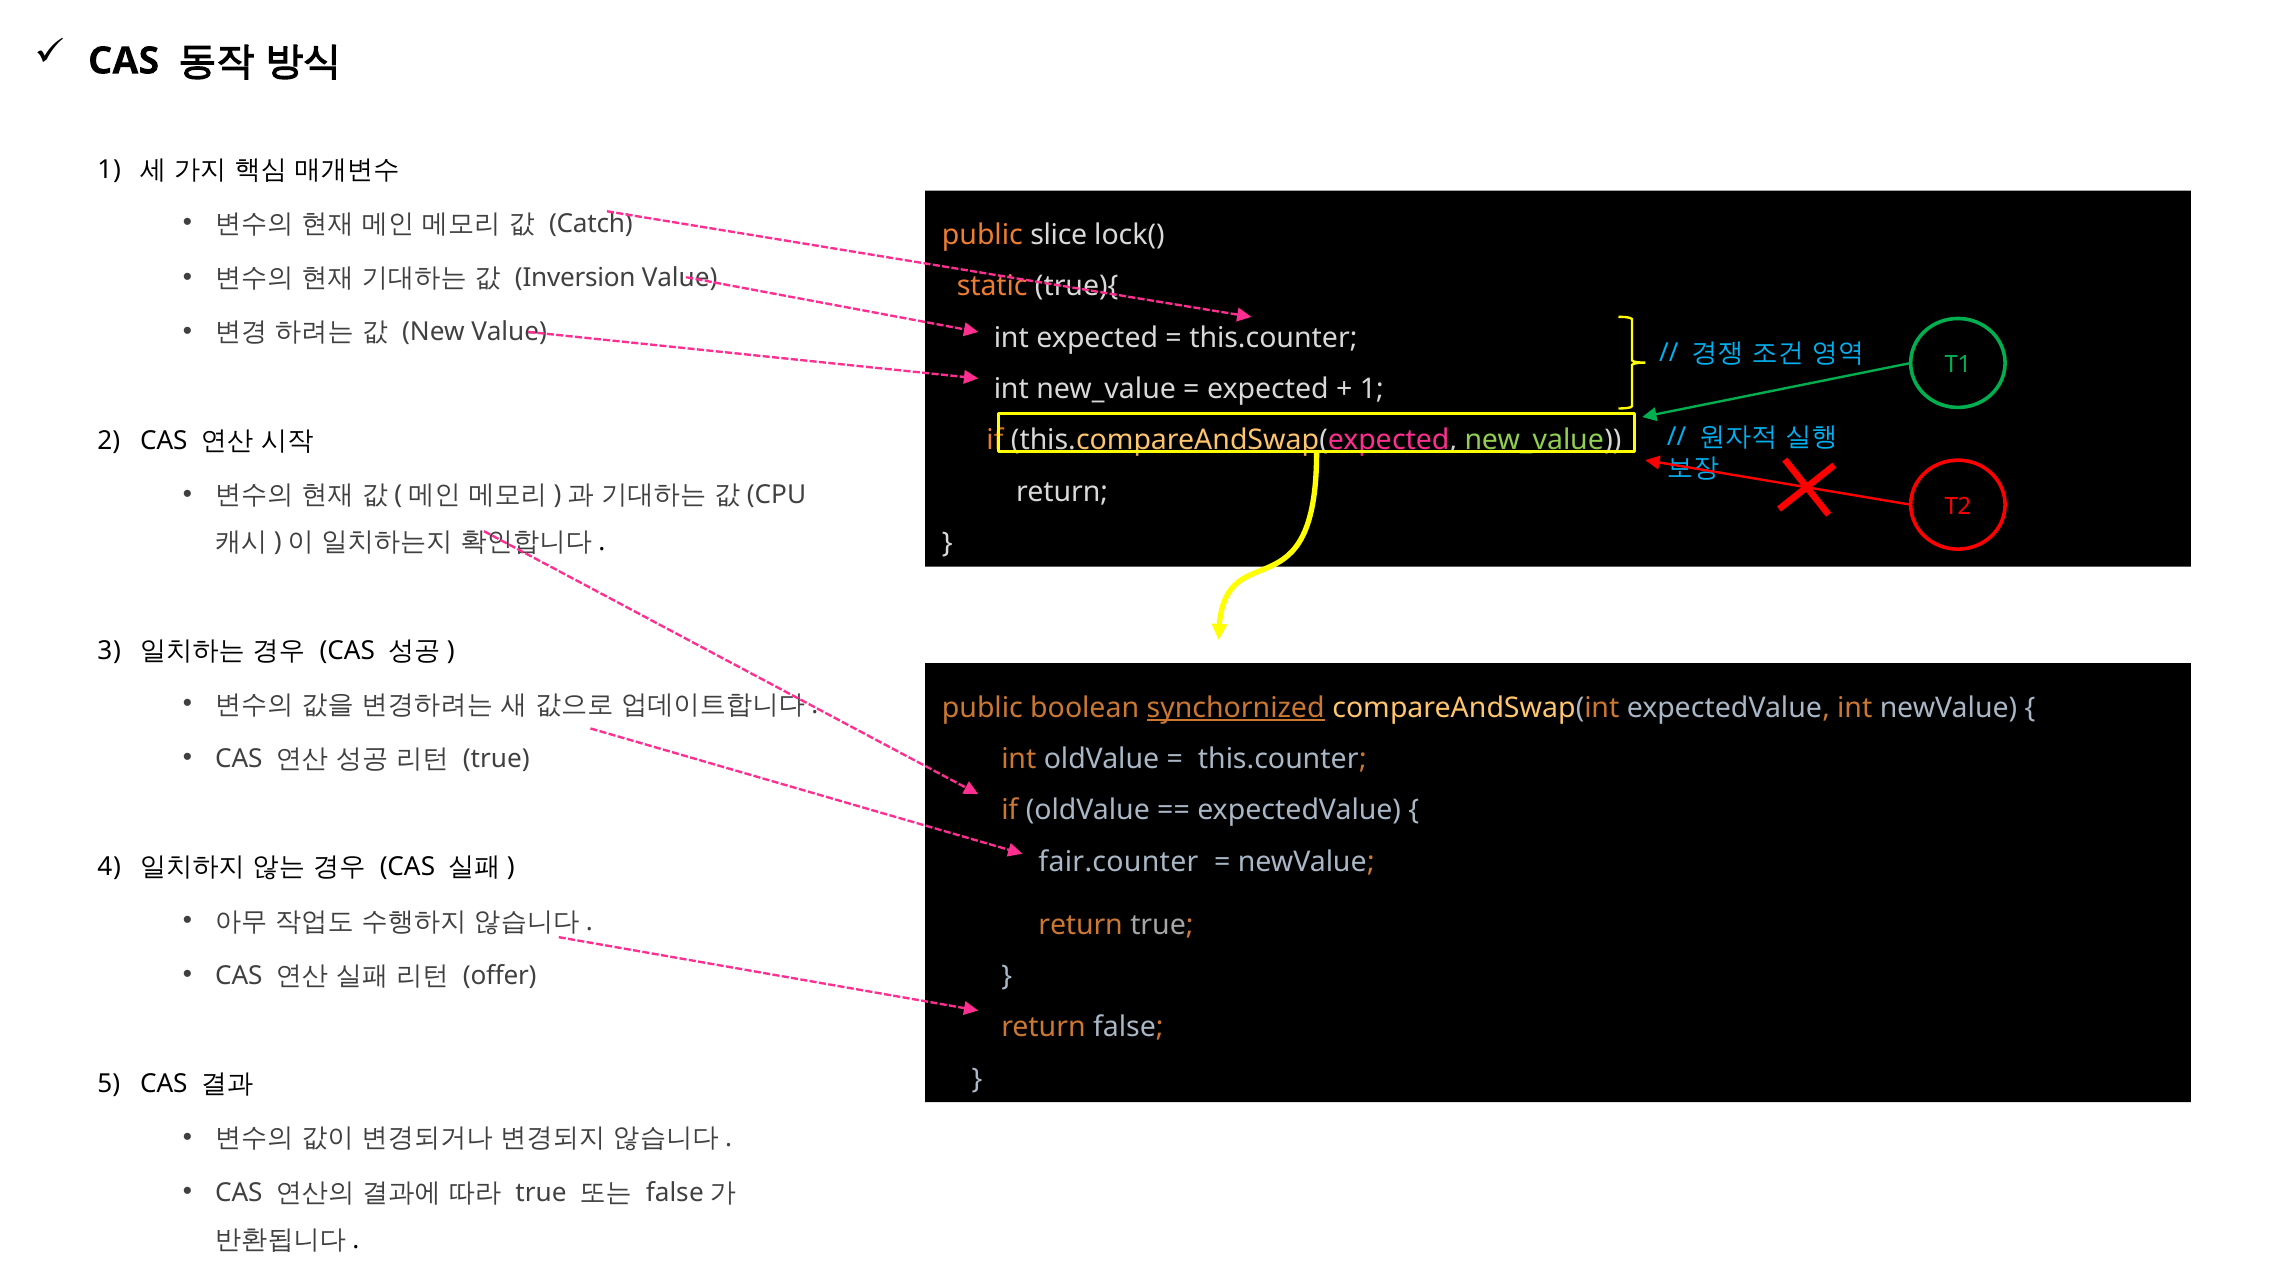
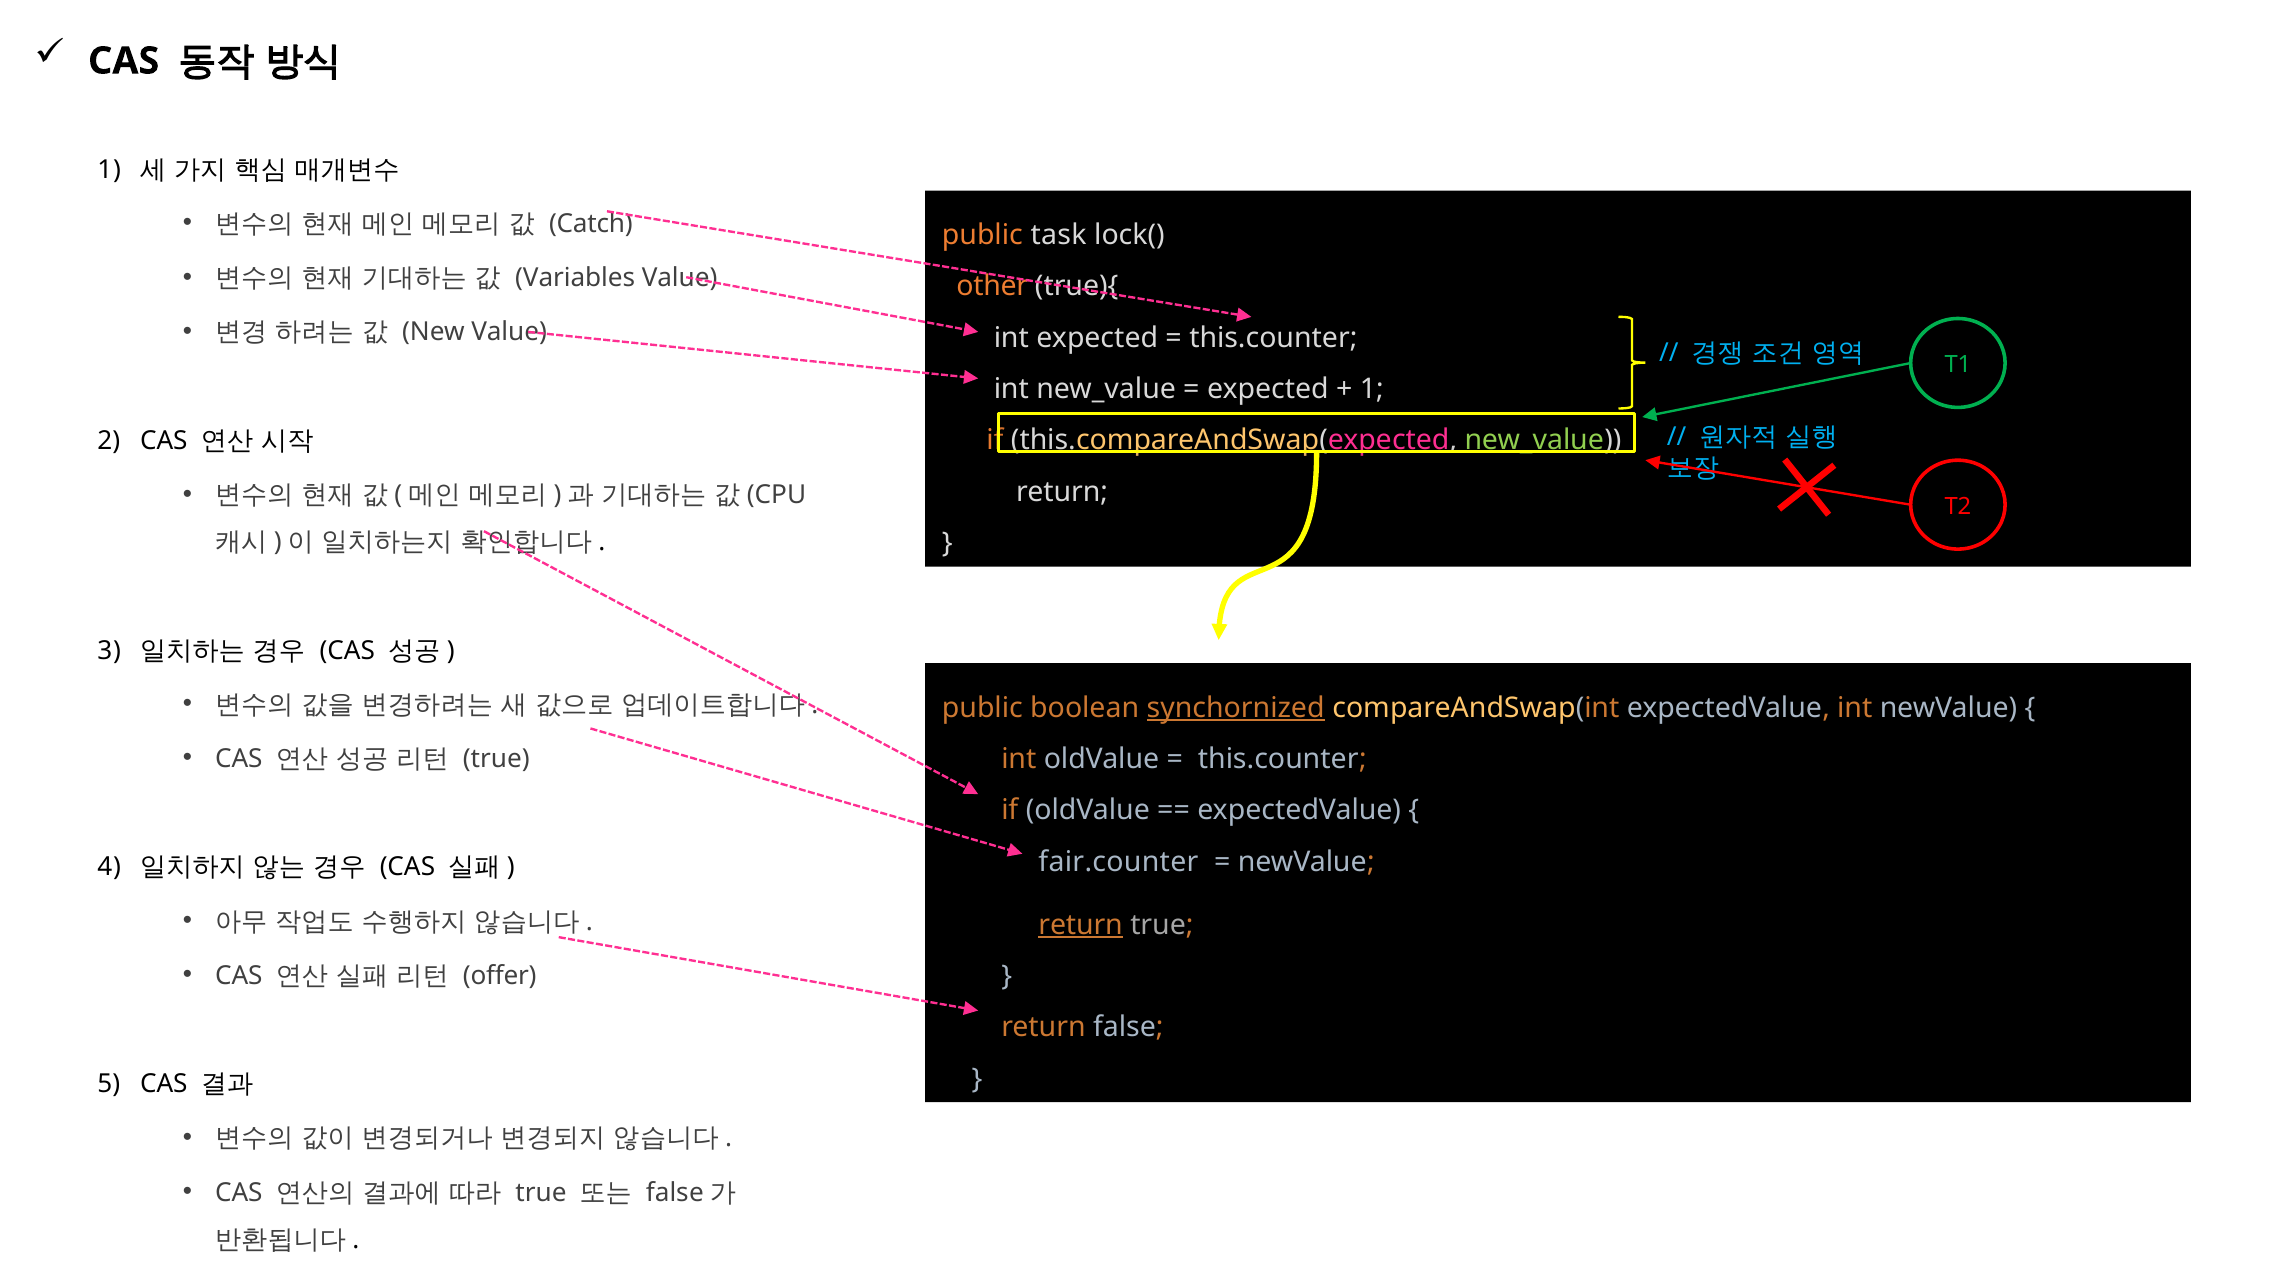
slice: slice -> task
Inversion: Inversion -> Variables
static: static -> other
return at (1081, 925) underline: none -> present
